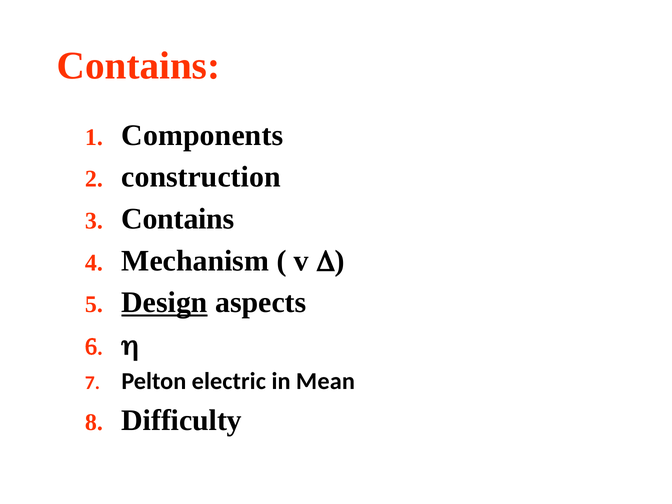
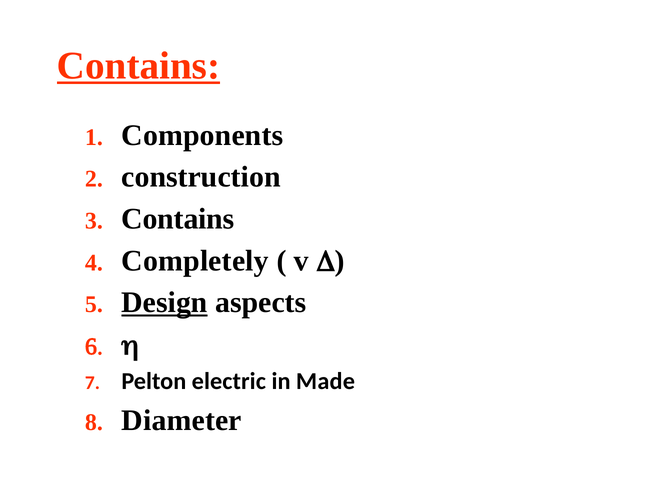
Contains at (139, 66) underline: none -> present
Mechanism: Mechanism -> Completely
Mean: Mean -> Made
Difficulty: Difficulty -> Diameter
